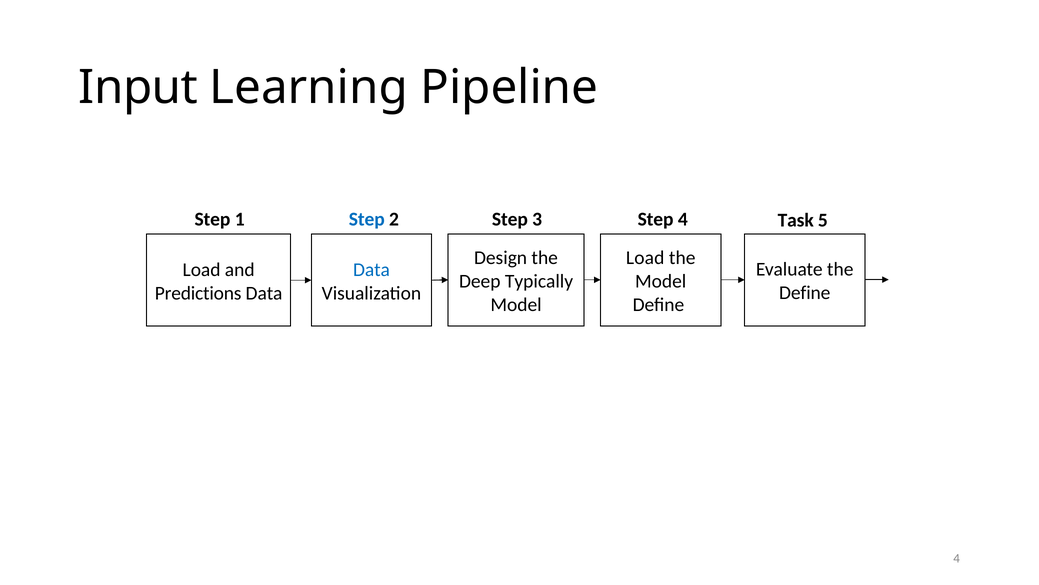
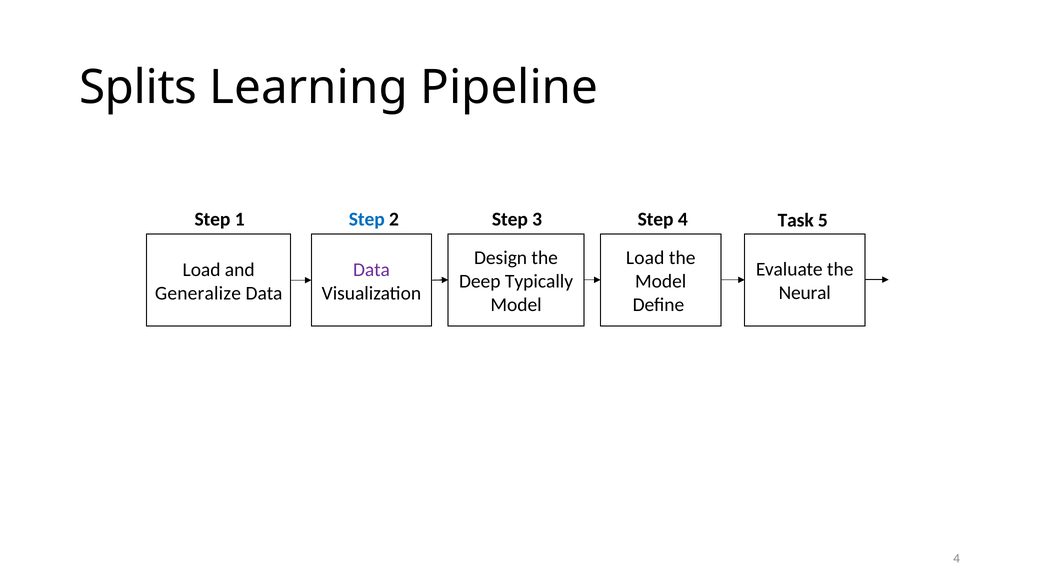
Input: Input -> Splits
Data at (372, 270) colour: blue -> purple
Define at (805, 293): Define -> Neural
Predictions: Predictions -> Generalize
